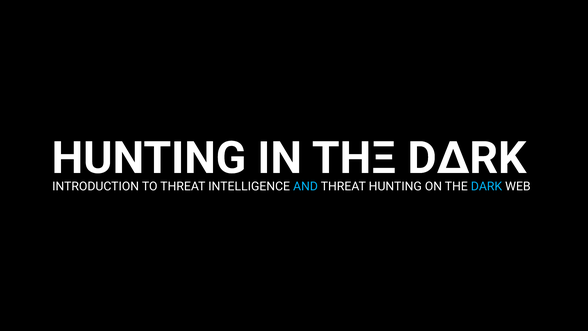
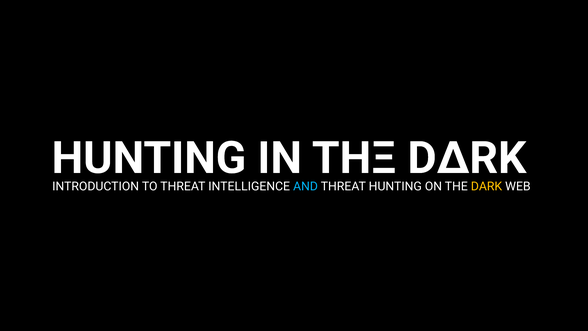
DARK colour: light blue -> yellow
